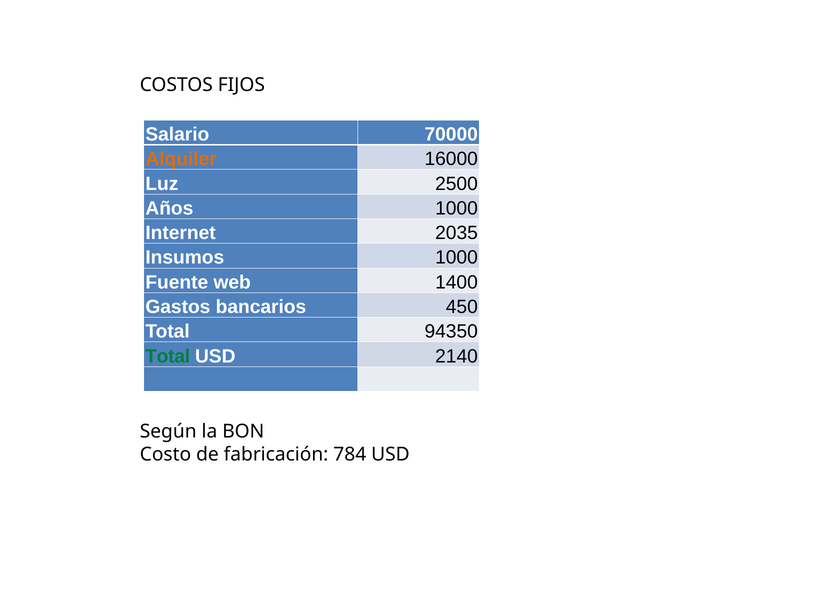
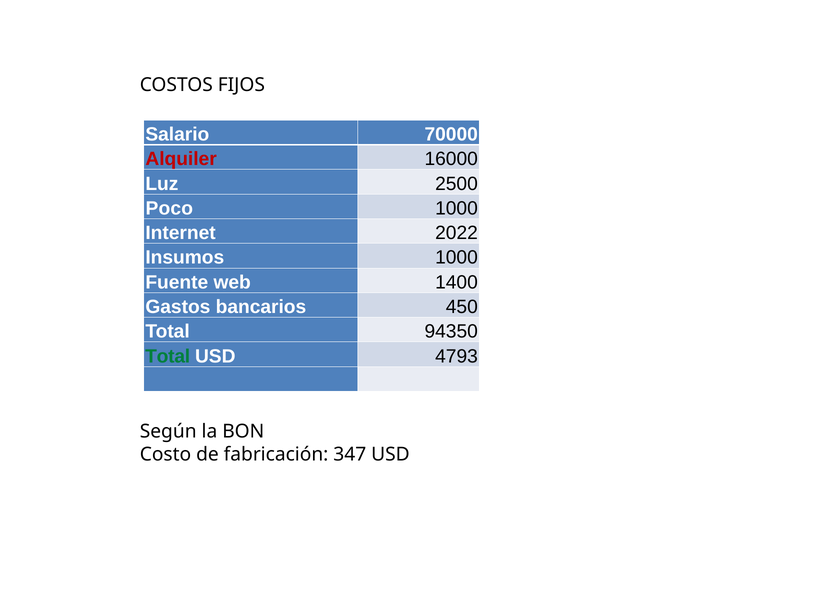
Alquiler colour: orange -> red
Años: Años -> Poco
2035: 2035 -> 2022
2140: 2140 -> 4793
784: 784 -> 347
